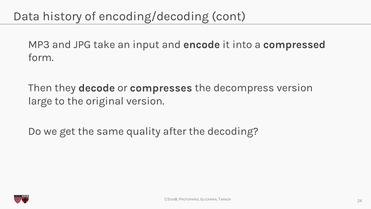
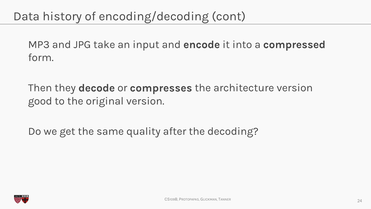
decompress: decompress -> architecture
large: large -> good
